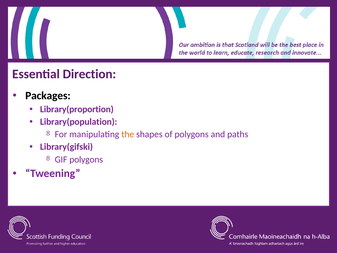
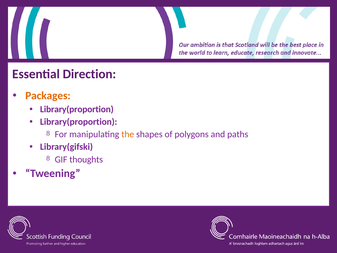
Packages colour: black -> orange
Library(population at (79, 122): Library(population -> Library(proportion
GIF polygons: polygons -> thoughts
